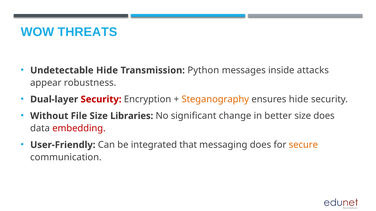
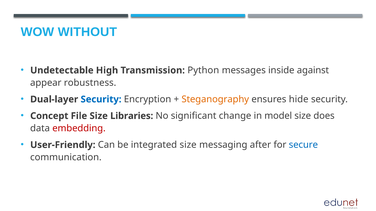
THREATS: THREATS -> WITHOUT
Undetectable Hide: Hide -> High
attacks: attacks -> against
Security at (101, 100) colour: red -> blue
Without: Without -> Concept
better: better -> model
integrated that: that -> size
messaging does: does -> after
secure colour: orange -> blue
